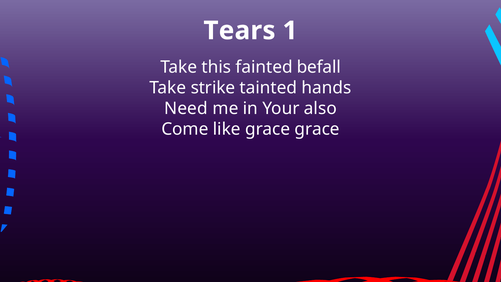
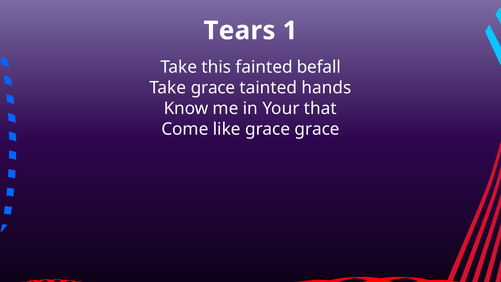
Take strike: strike -> grace
Need: Need -> Know
also: also -> that
